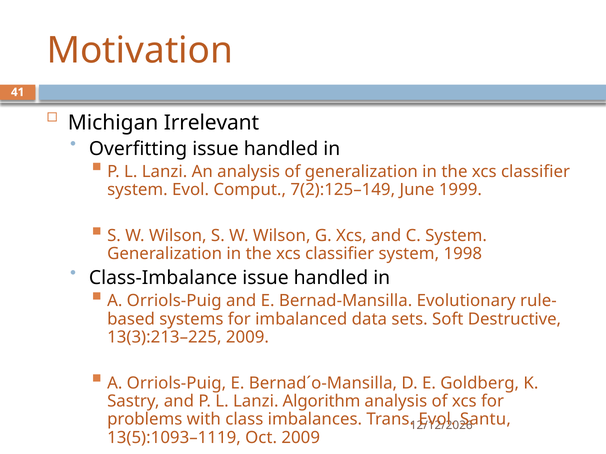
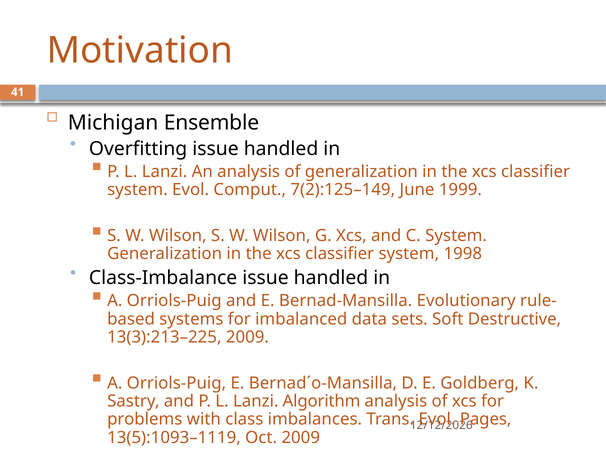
Irrelevant: Irrelevant -> Ensemble
Santu: Santu -> Pages
